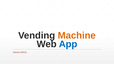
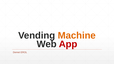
App colour: blue -> red
